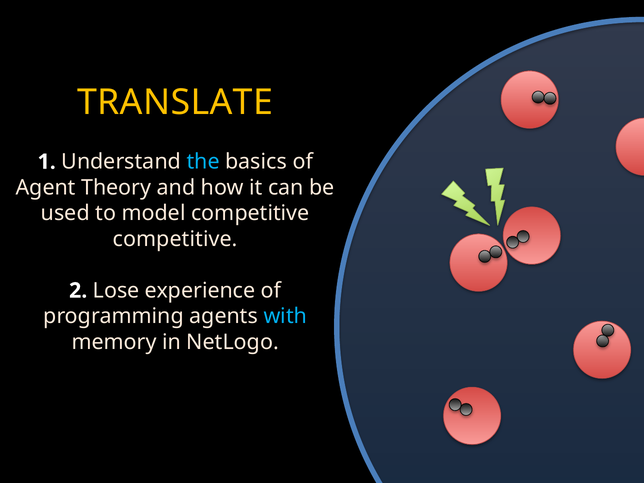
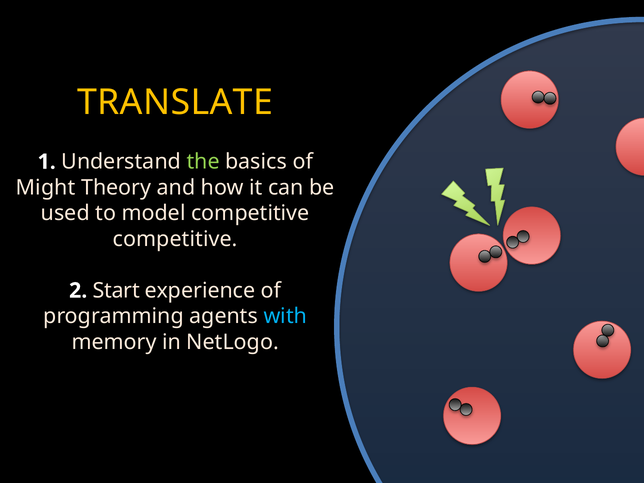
the colour: light blue -> light green
Agent: Agent -> Might
Lose: Lose -> Start
